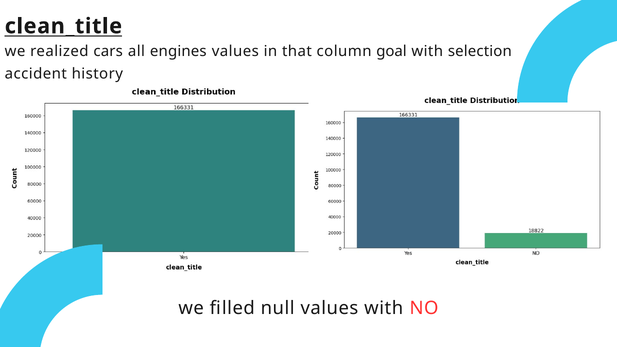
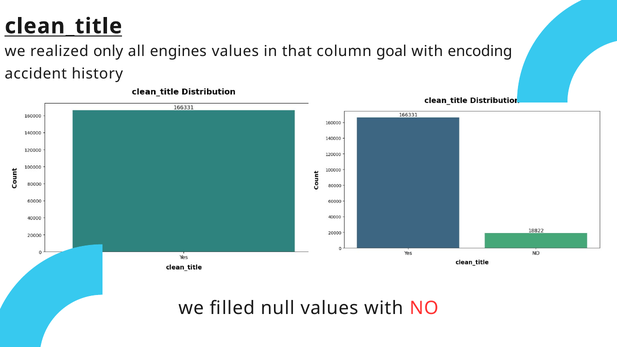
cars: cars -> only
selection: selection -> encoding
